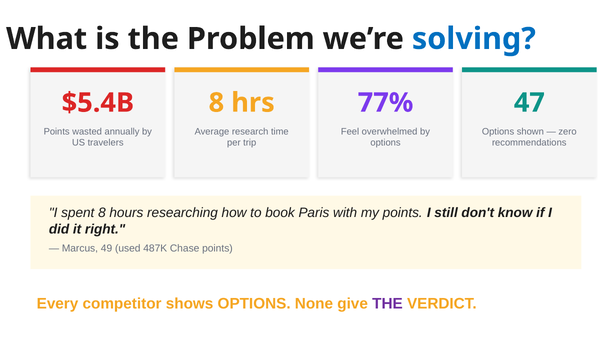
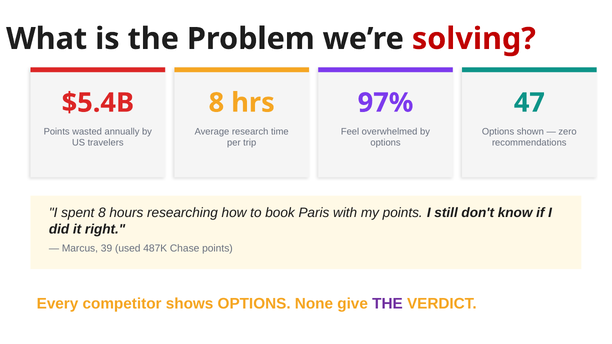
solving colour: blue -> red
77%: 77% -> 97%
49: 49 -> 39
